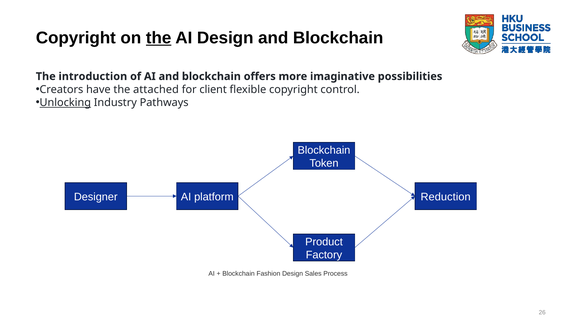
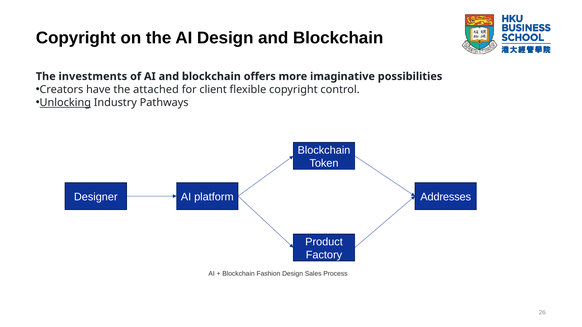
the at (159, 38) underline: present -> none
introduction: introduction -> investments
Reduction: Reduction -> Addresses
